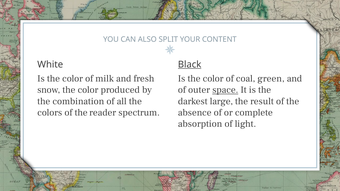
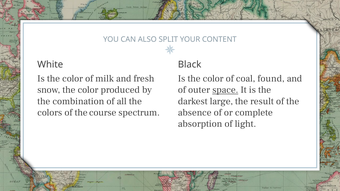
Black underline: present -> none
green: green -> found
reader: reader -> course
